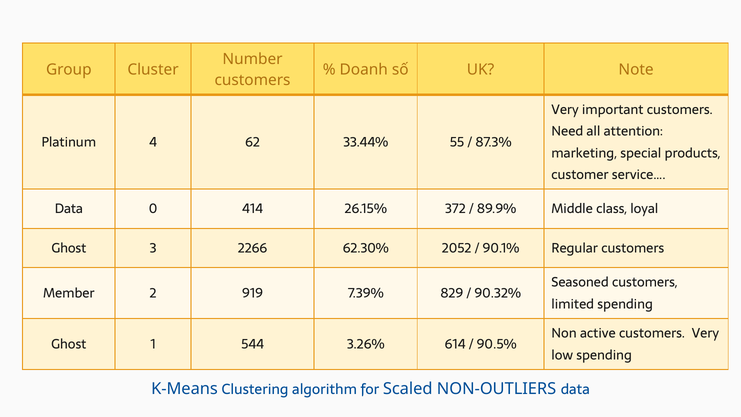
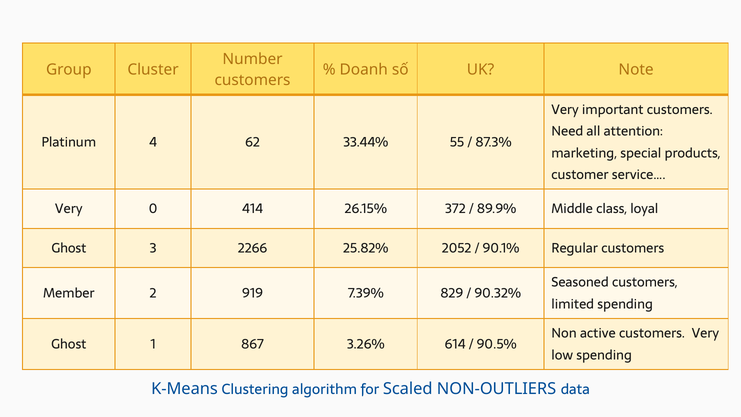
Data at (69, 209): Data -> Very
62.30%: 62.30% -> 25.82%
544: 544 -> 867
